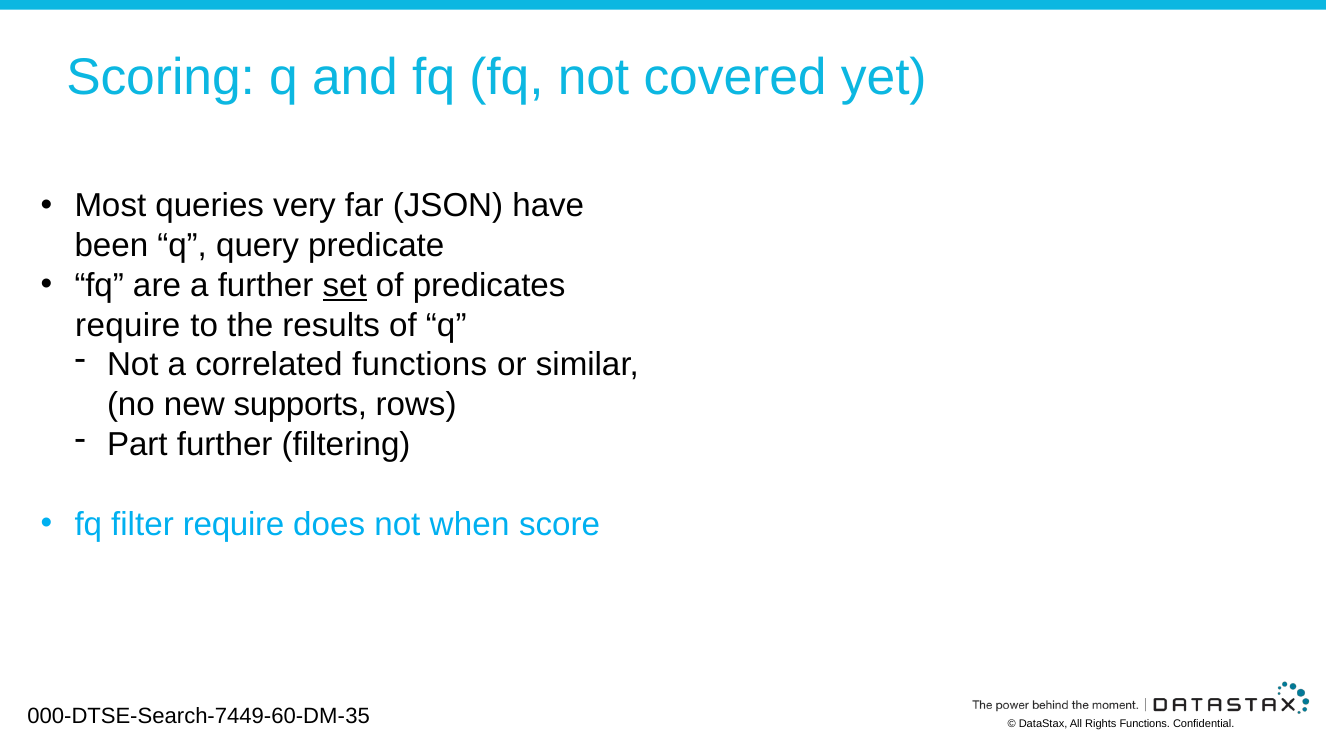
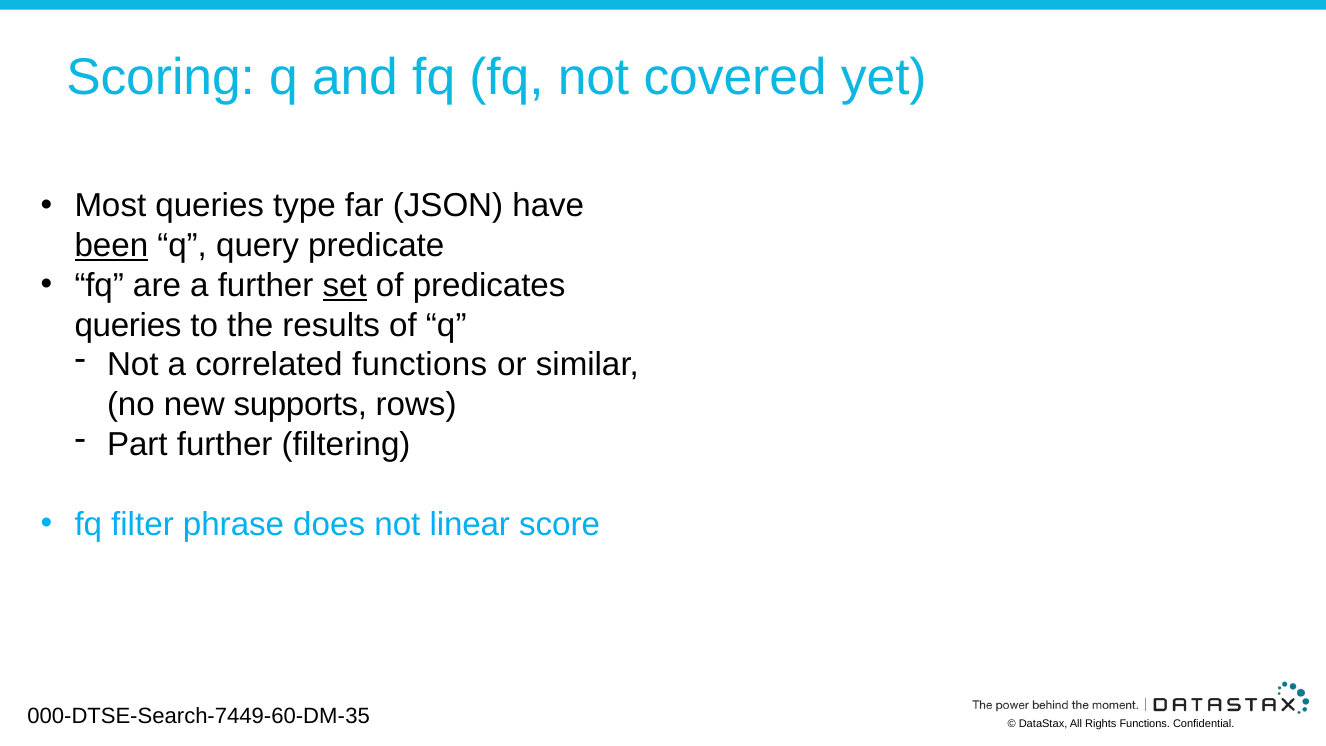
very: very -> type
been underline: none -> present
require at (128, 325): require -> queries
filter require: require -> phrase
when: when -> linear
